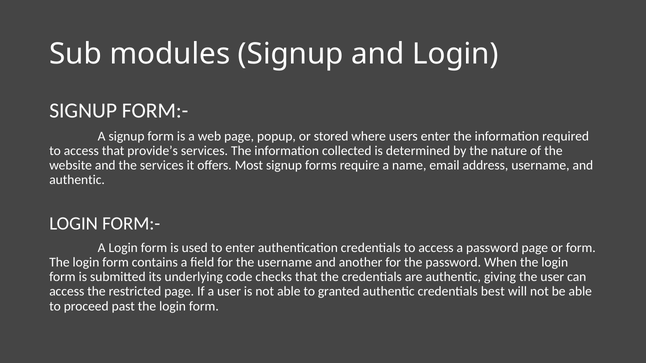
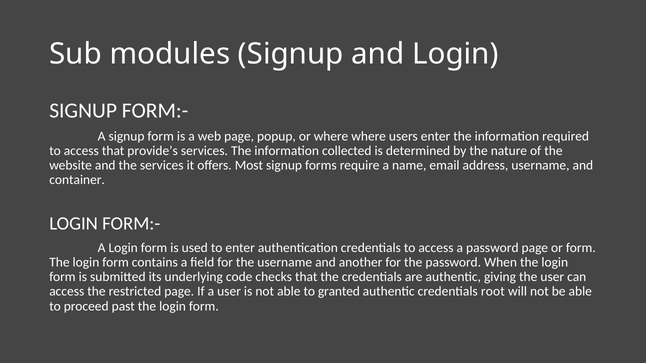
or stored: stored -> where
authentic at (77, 180): authentic -> container
best: best -> root
